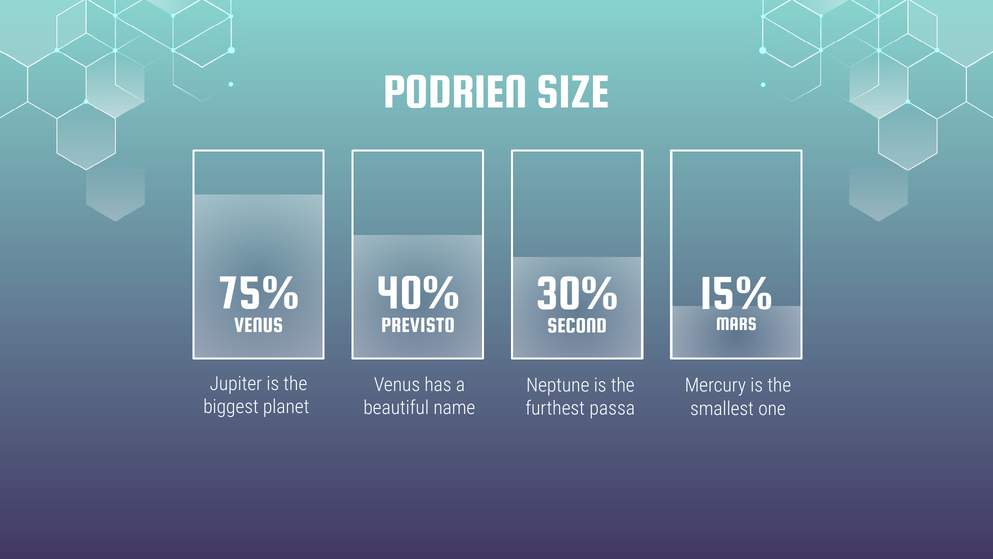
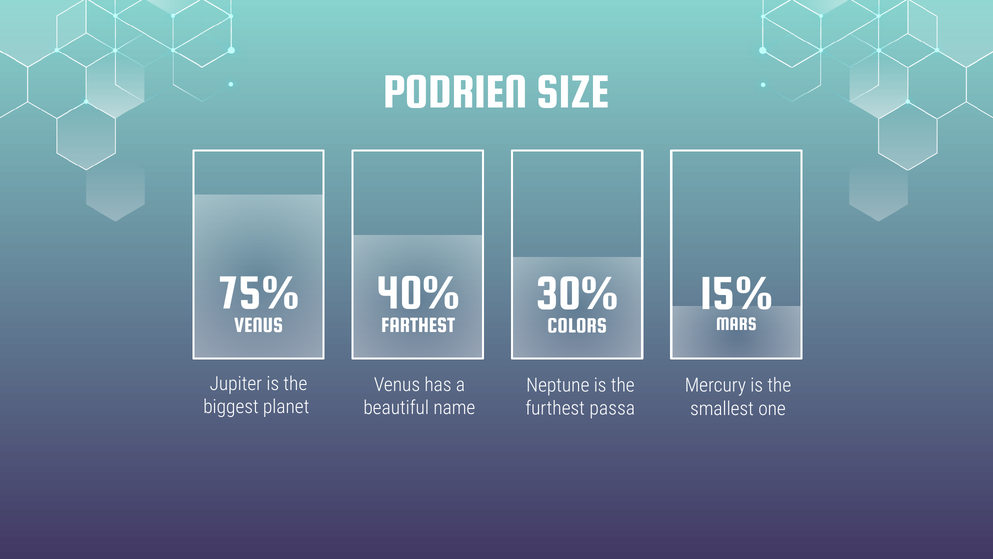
PREVISTO: PREVISTO -> FARTHEST
SECOND: SECOND -> COLORS
